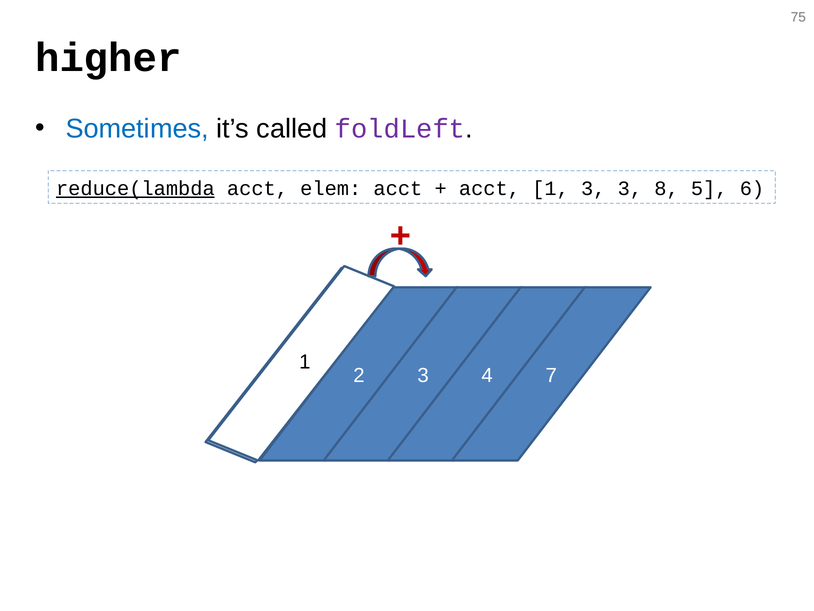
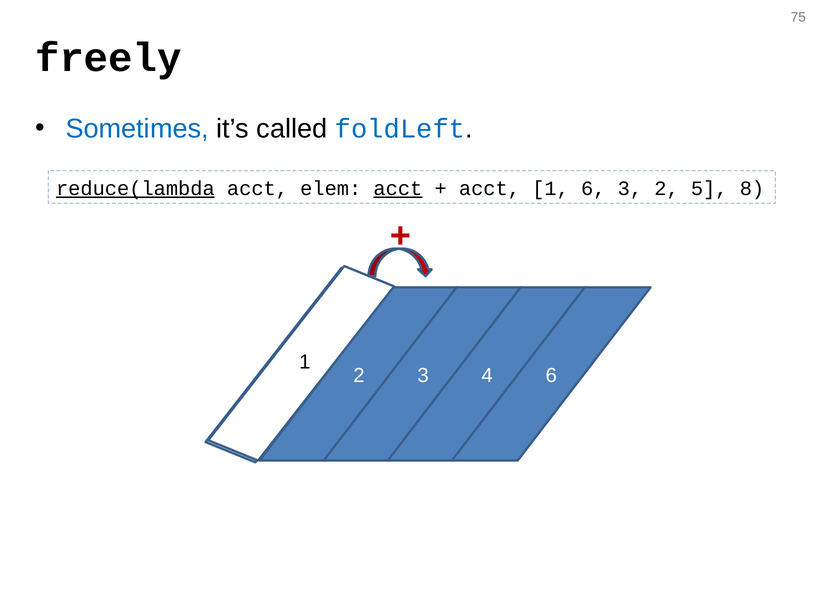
higher: higher -> freely
foldLeft colour: purple -> blue
acct at (398, 188) underline: none -> present
1 3: 3 -> 6
3 8: 8 -> 2
6: 6 -> 8
7 at (551, 375): 7 -> 6
